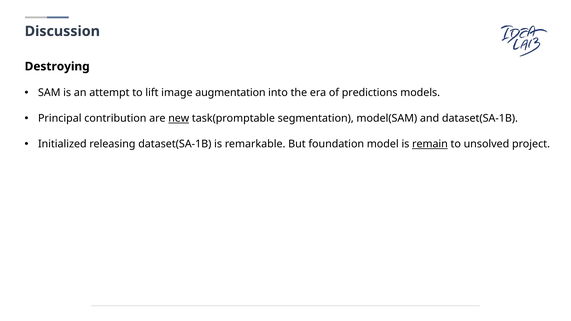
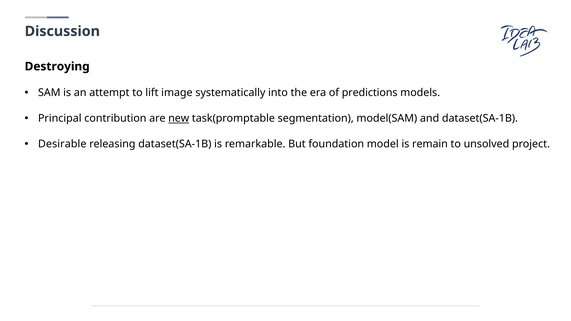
augmentation: augmentation -> systematically
Initialized: Initialized -> Desirable
remain underline: present -> none
